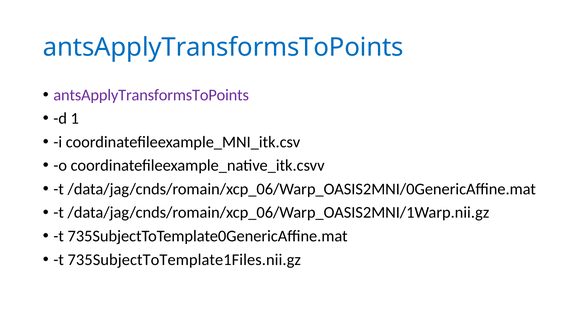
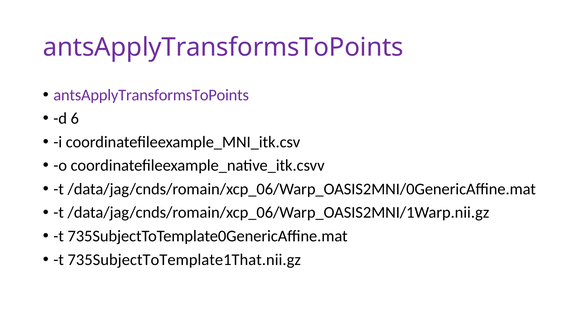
antsApplyTransformsToPoints at (223, 47) colour: blue -> purple
1: 1 -> 6
735SubjectToTemplate1Files.nii.gz: 735SubjectToTemplate1Files.nii.gz -> 735SubjectToTemplate1That.nii.gz
